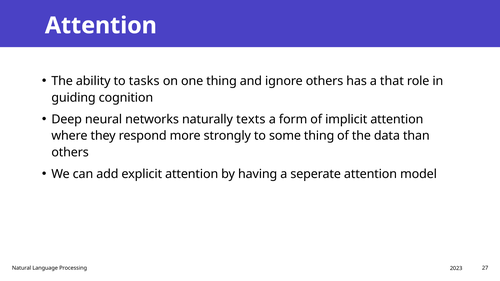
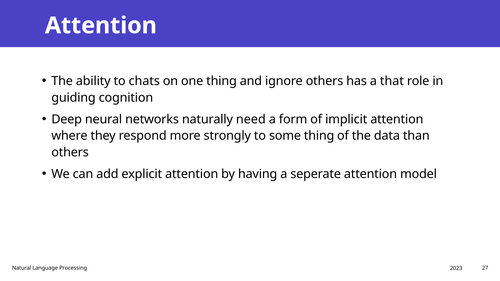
tasks: tasks -> chats
texts: texts -> need
